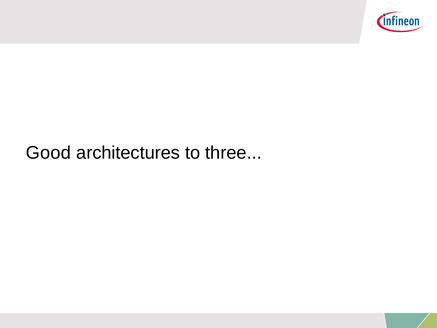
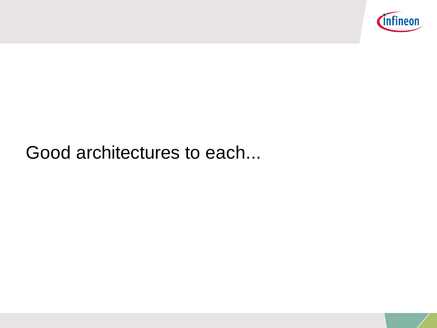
three: three -> each
